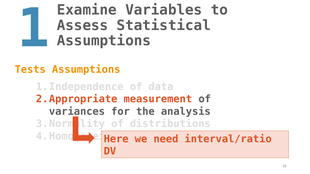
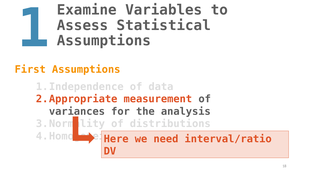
Tests: Tests -> First
